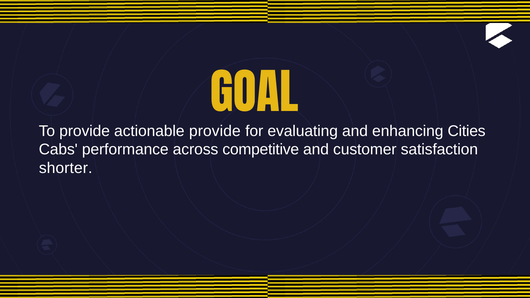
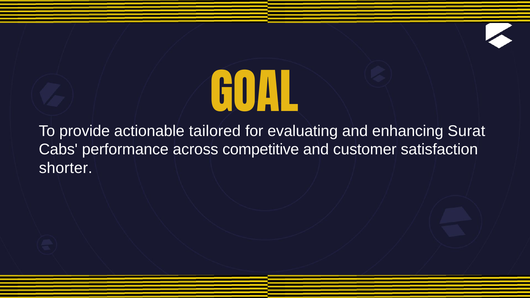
actionable provide: provide -> tailored
Cities: Cities -> Surat
